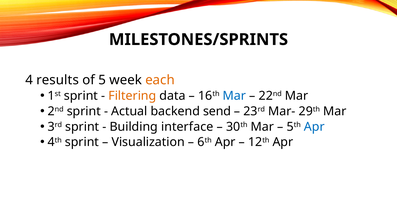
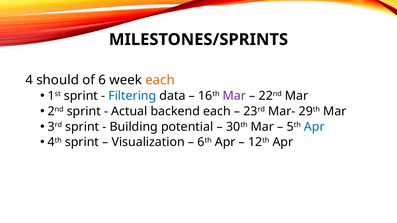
results: results -> should
5: 5 -> 6
Filtering colour: orange -> blue
Mar at (234, 96) colour: blue -> purple
backend send: send -> each
interface: interface -> potential
